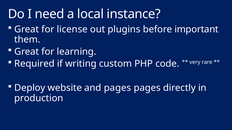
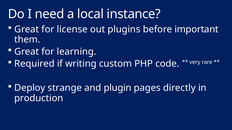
website: website -> strange
and pages: pages -> plugin
